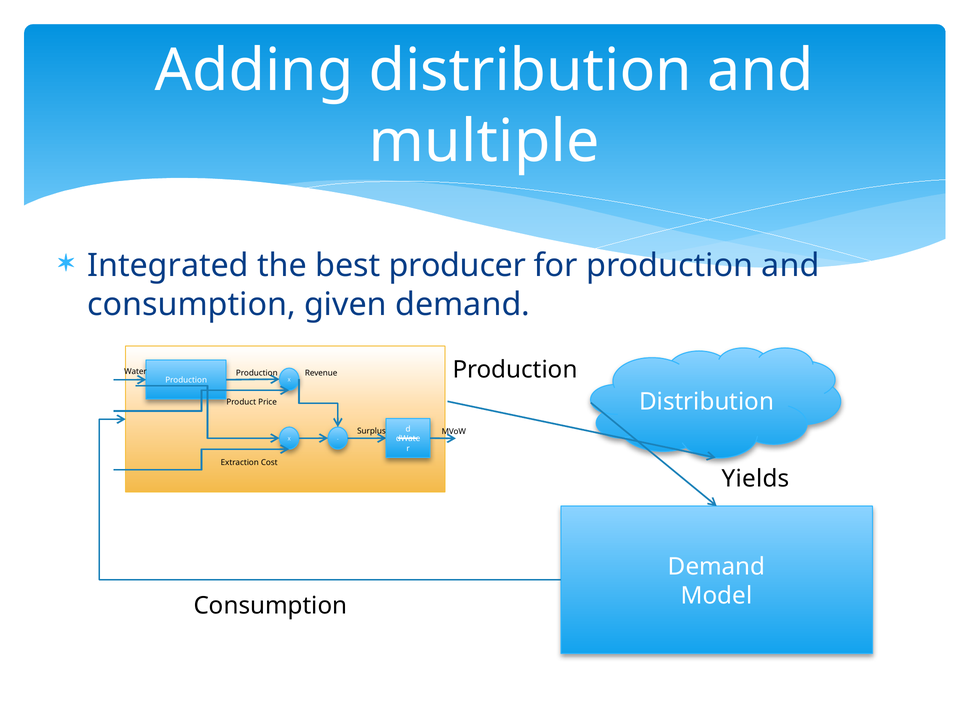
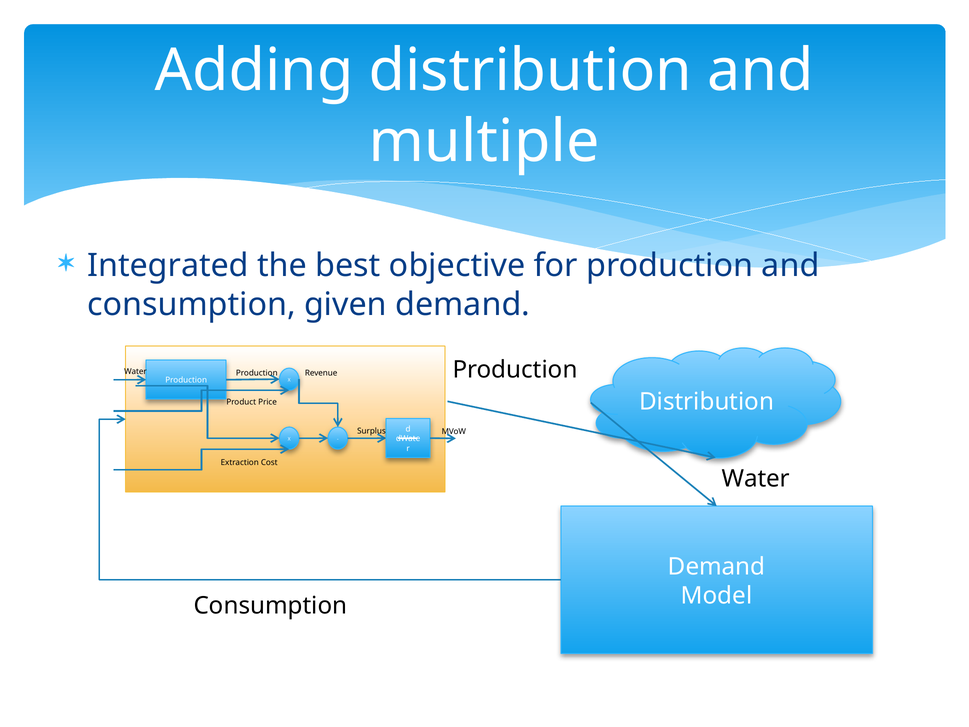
producer: producer -> objective
Yields at (756, 478): Yields -> Water
